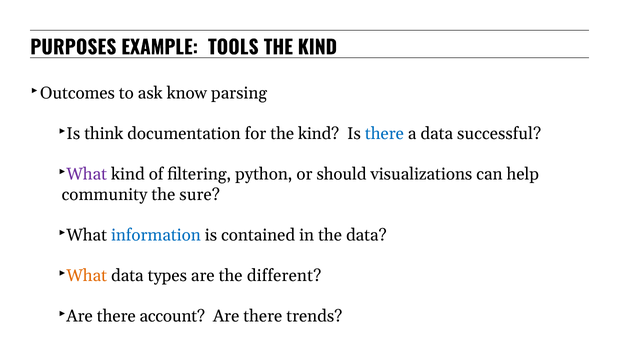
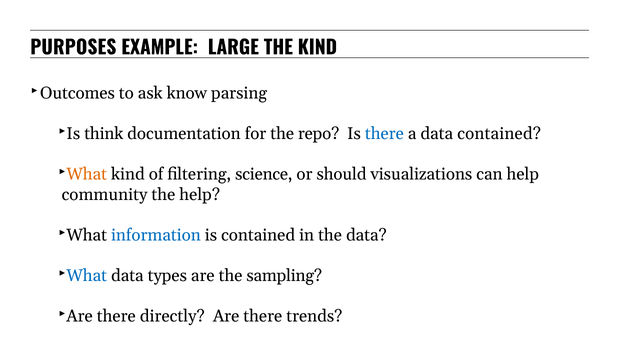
TOOLS: TOOLS -> LARGE
for the kind: kind -> repo
data successful: successful -> contained
What at (87, 174) colour: purple -> orange
python: python -> science
the sure: sure -> help
What at (87, 276) colour: orange -> blue
different: different -> sampling
account: account -> directly
